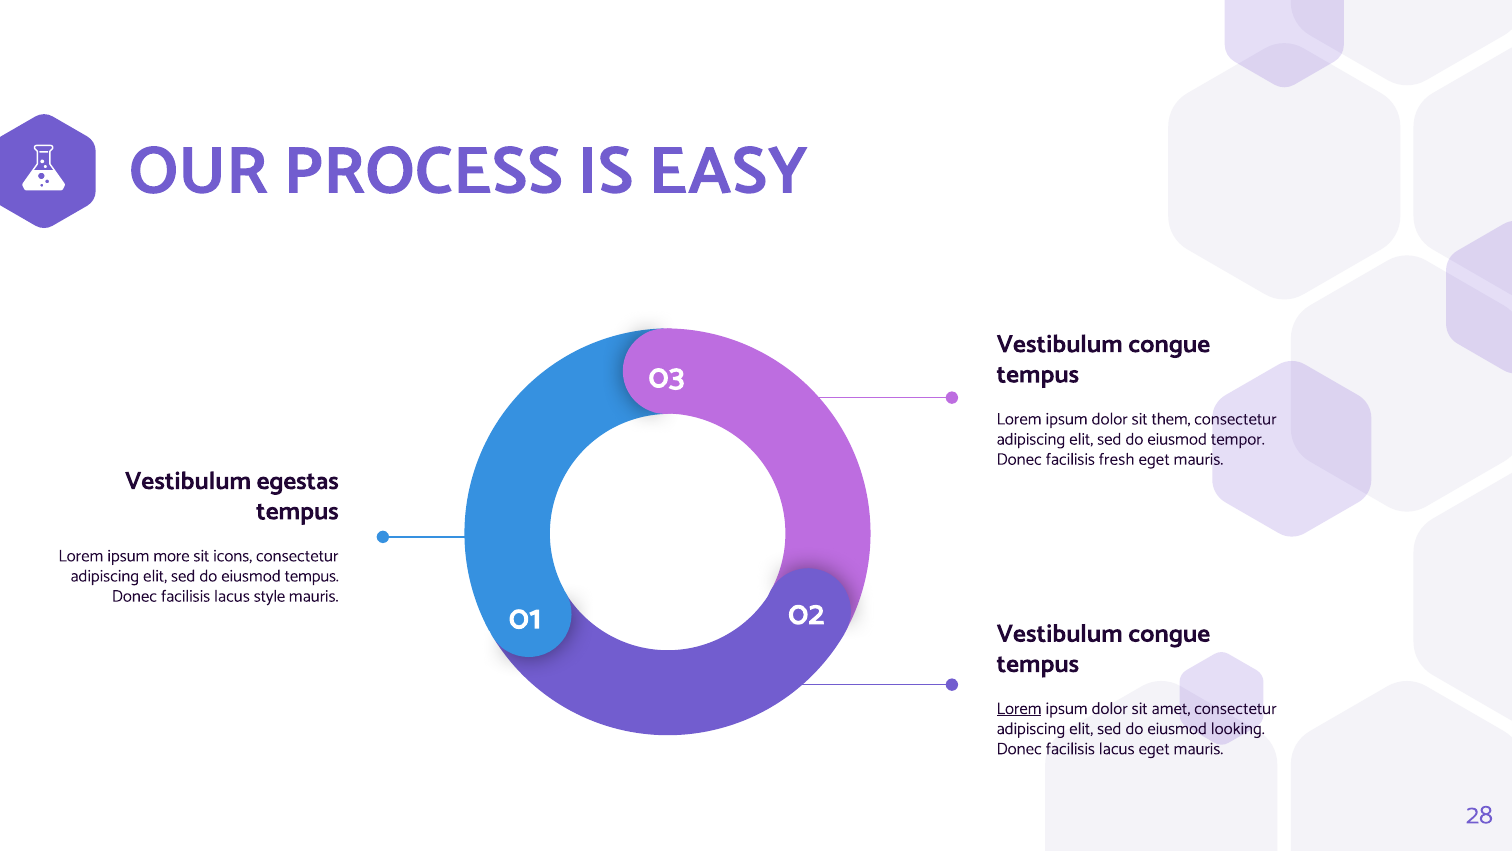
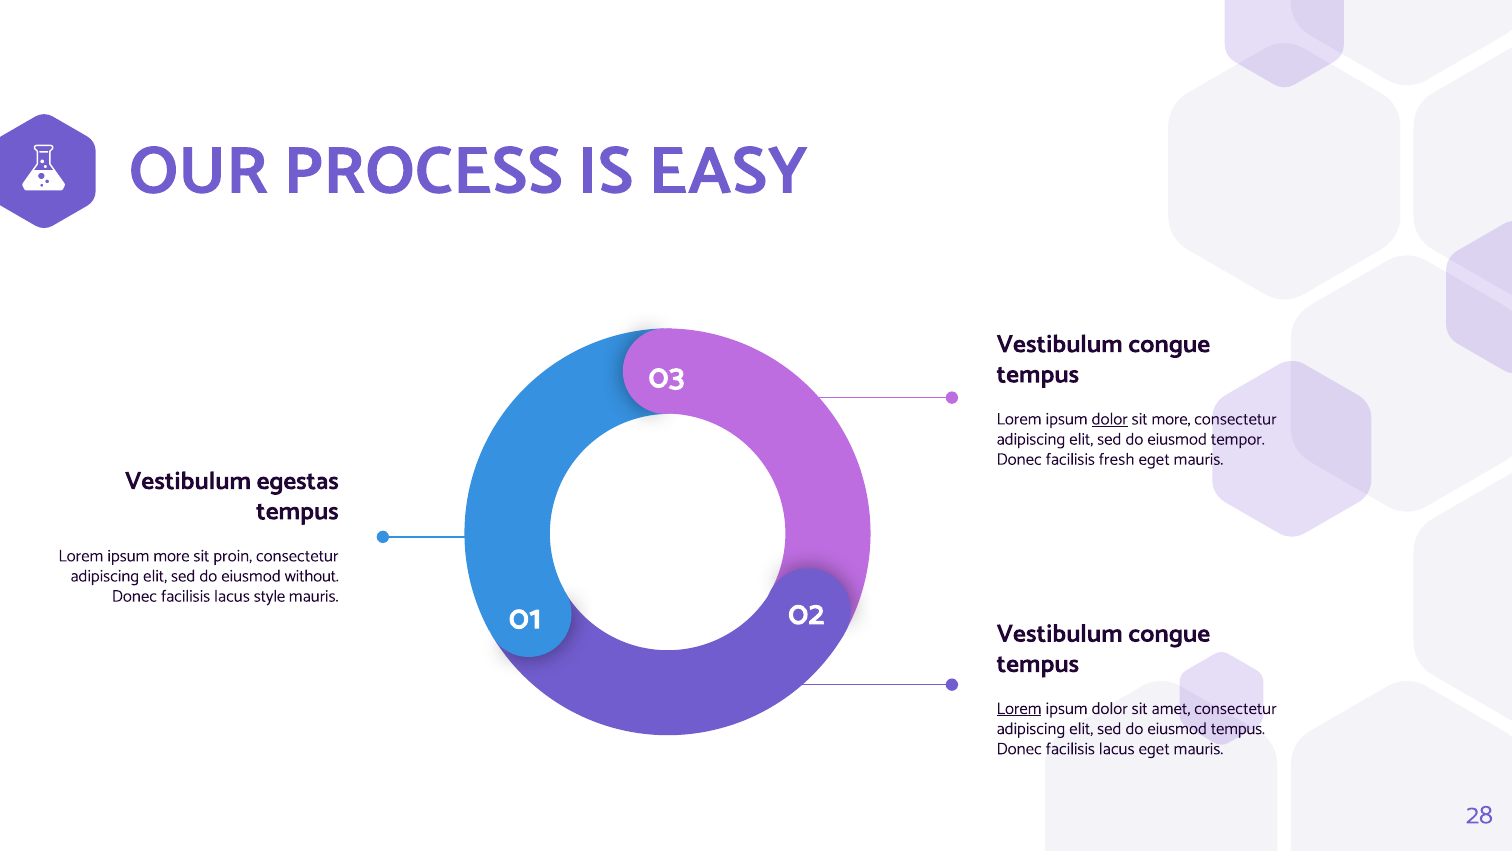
dolor at (1110, 419) underline: none -> present
sit them: them -> more
icons: icons -> proin
eiusmod tempus: tempus -> without
eiusmod looking: looking -> tempus
